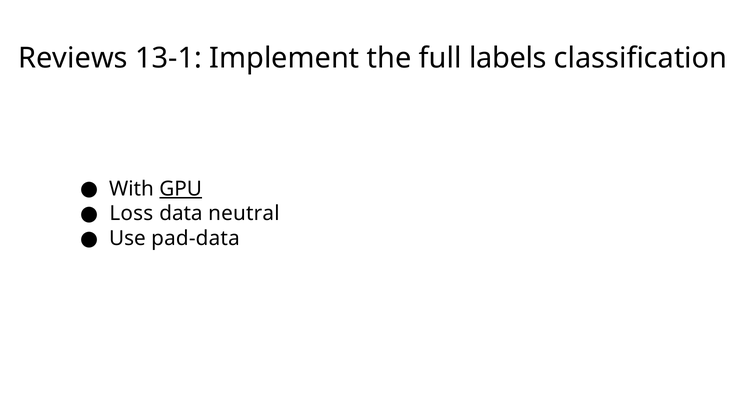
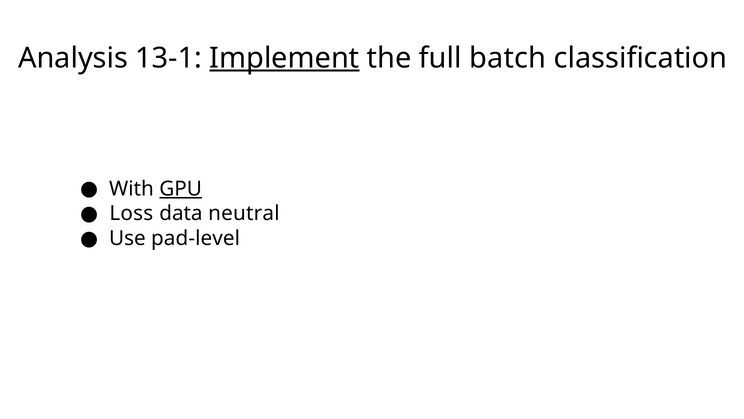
Reviews: Reviews -> Analysis
Implement underline: none -> present
labels: labels -> batch
pad-data: pad-data -> pad-level
